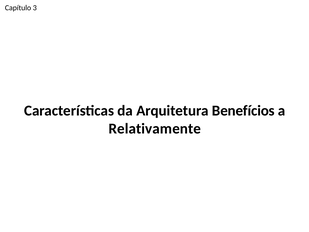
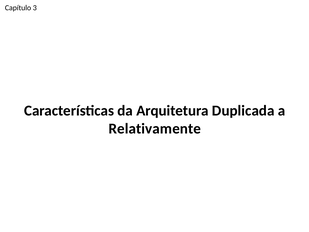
Benefícios: Benefícios -> Duplicada
